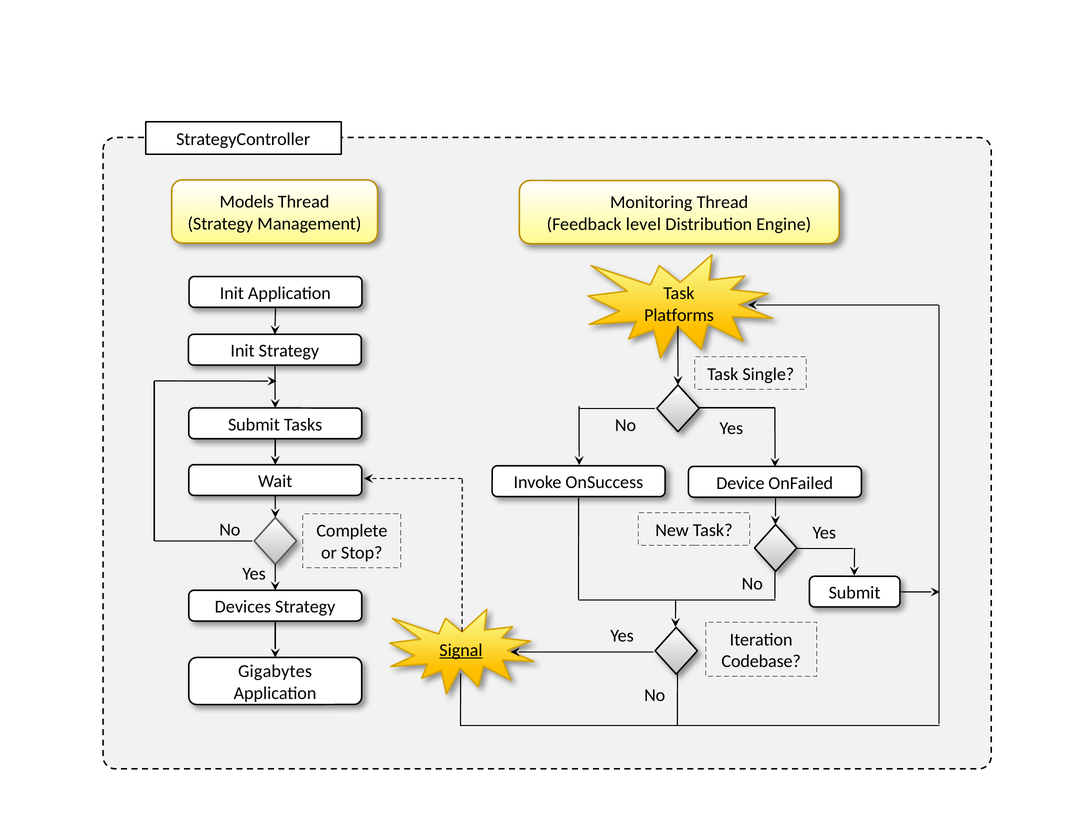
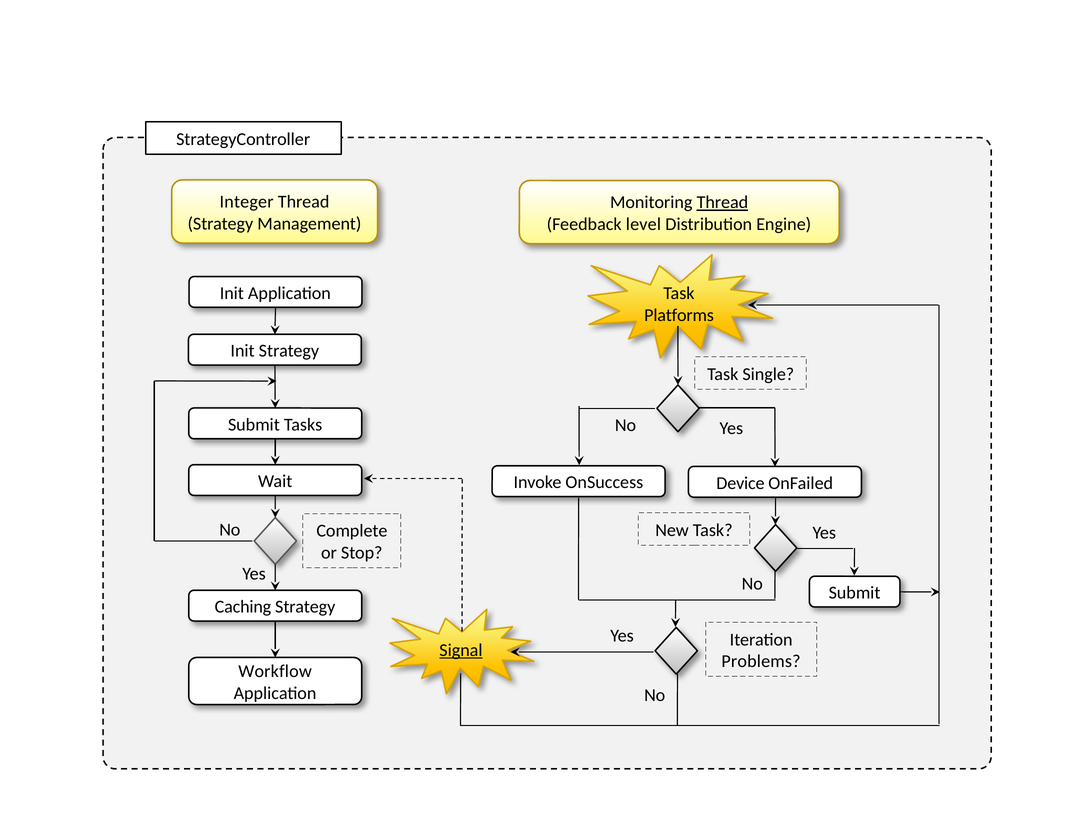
Models: Models -> Integer
Thread at (722, 203) underline: none -> present
Devices: Devices -> Caching
Codebase: Codebase -> Problems
Gigabytes: Gigabytes -> Workflow
